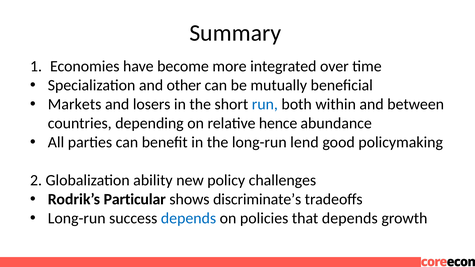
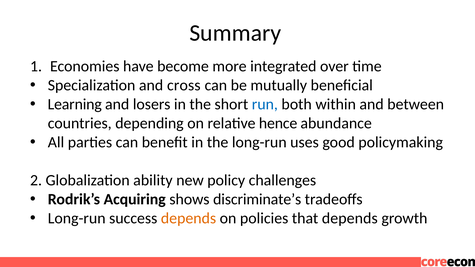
other: other -> cross
Markets: Markets -> Learning
lend: lend -> uses
Particular: Particular -> Acquiring
depends at (189, 218) colour: blue -> orange
